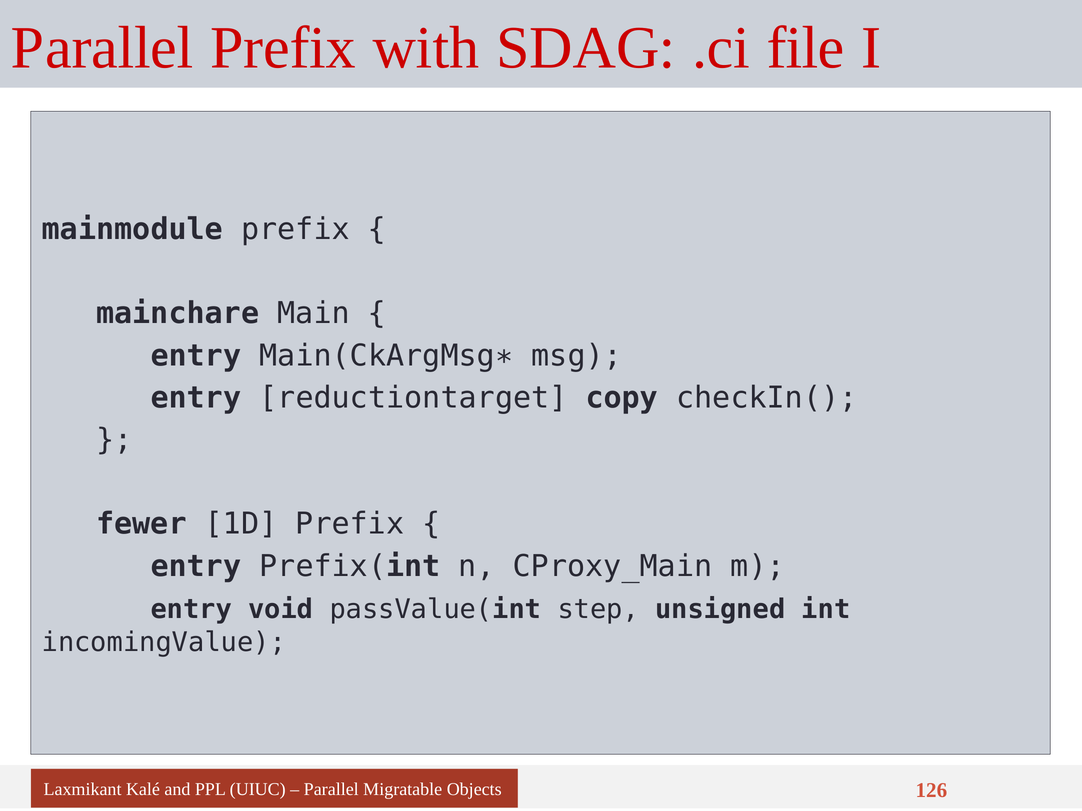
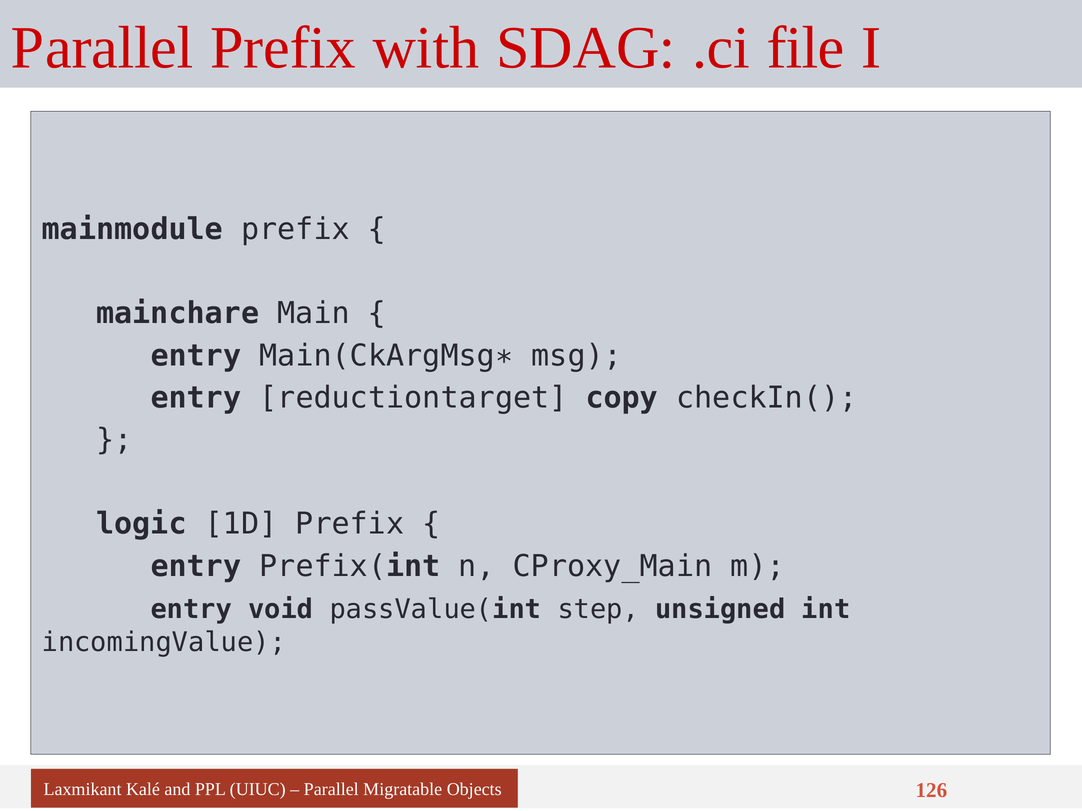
fewer: fewer -> logic
